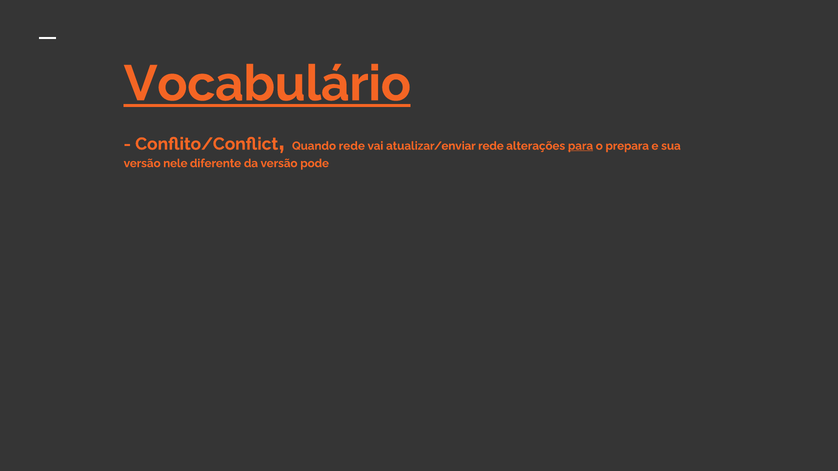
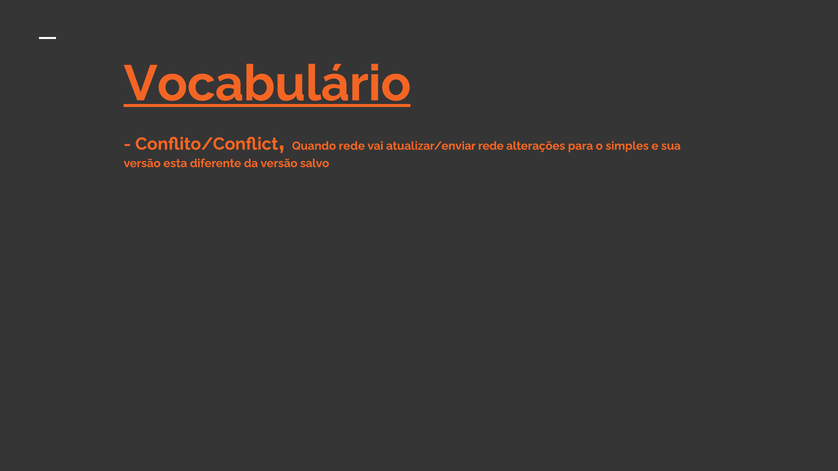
para underline: present -> none
prepara: prepara -> simples
nele: nele -> esta
pode: pode -> salvo
